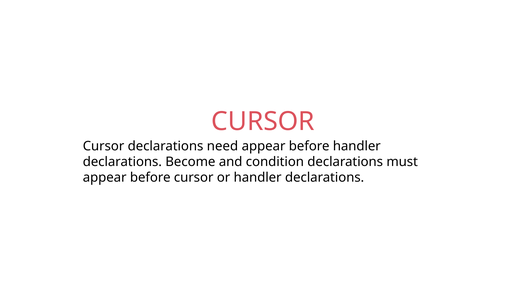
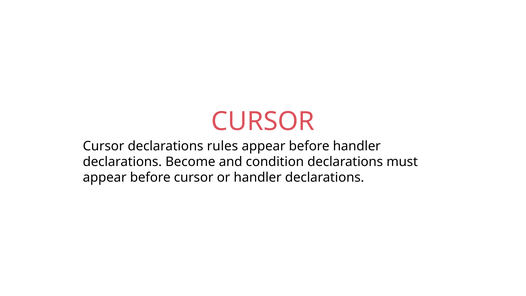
need: need -> rules
